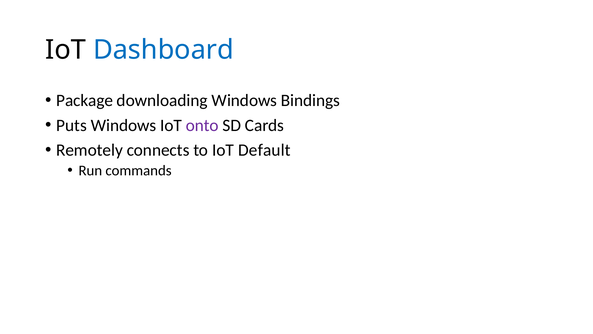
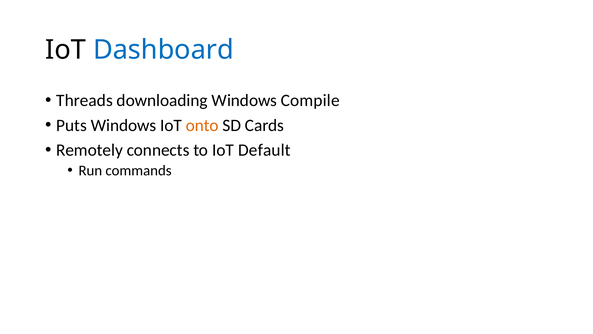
Package: Package -> Threads
Bindings: Bindings -> Compile
onto colour: purple -> orange
